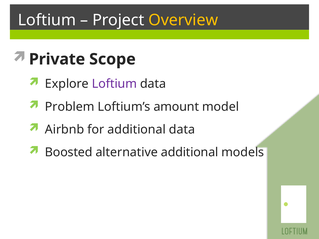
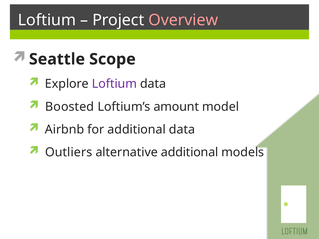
Overview colour: yellow -> pink
Private: Private -> Seattle
Problem: Problem -> Boosted
Boosted: Boosted -> Outliers
